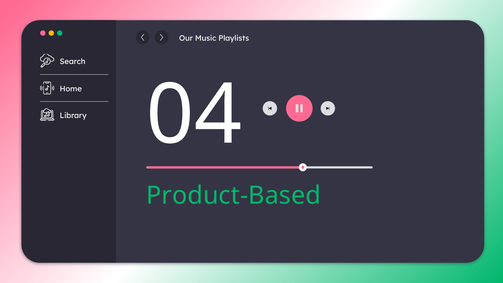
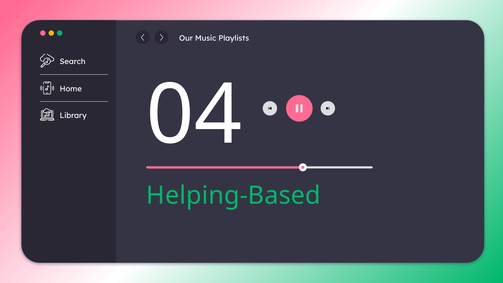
Product-Based: Product-Based -> Helping-Based
